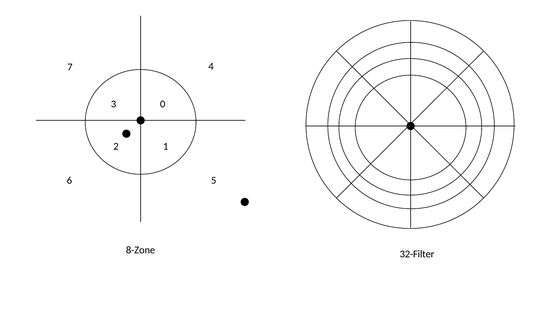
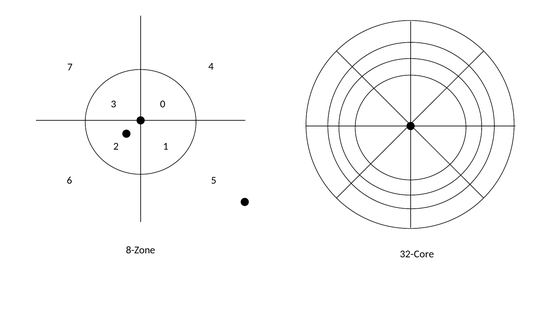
32-Filter: 32-Filter -> 32-Core
